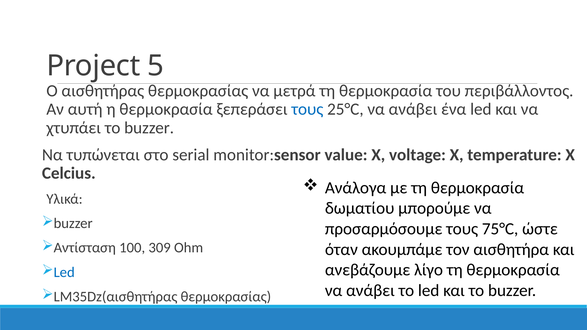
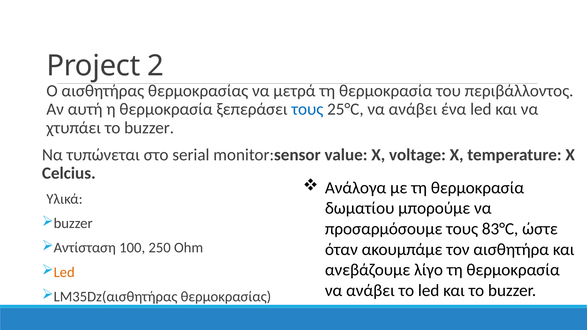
5: 5 -> 2
75°C: 75°C -> 83°C
309: 309 -> 250
Led at (64, 272) colour: blue -> orange
